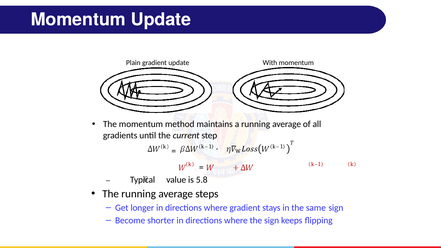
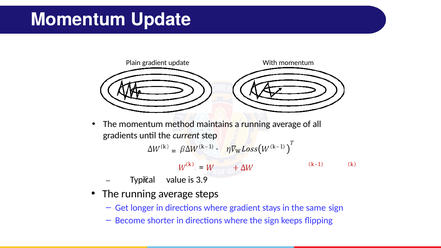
5.8: 5.8 -> 3.9
